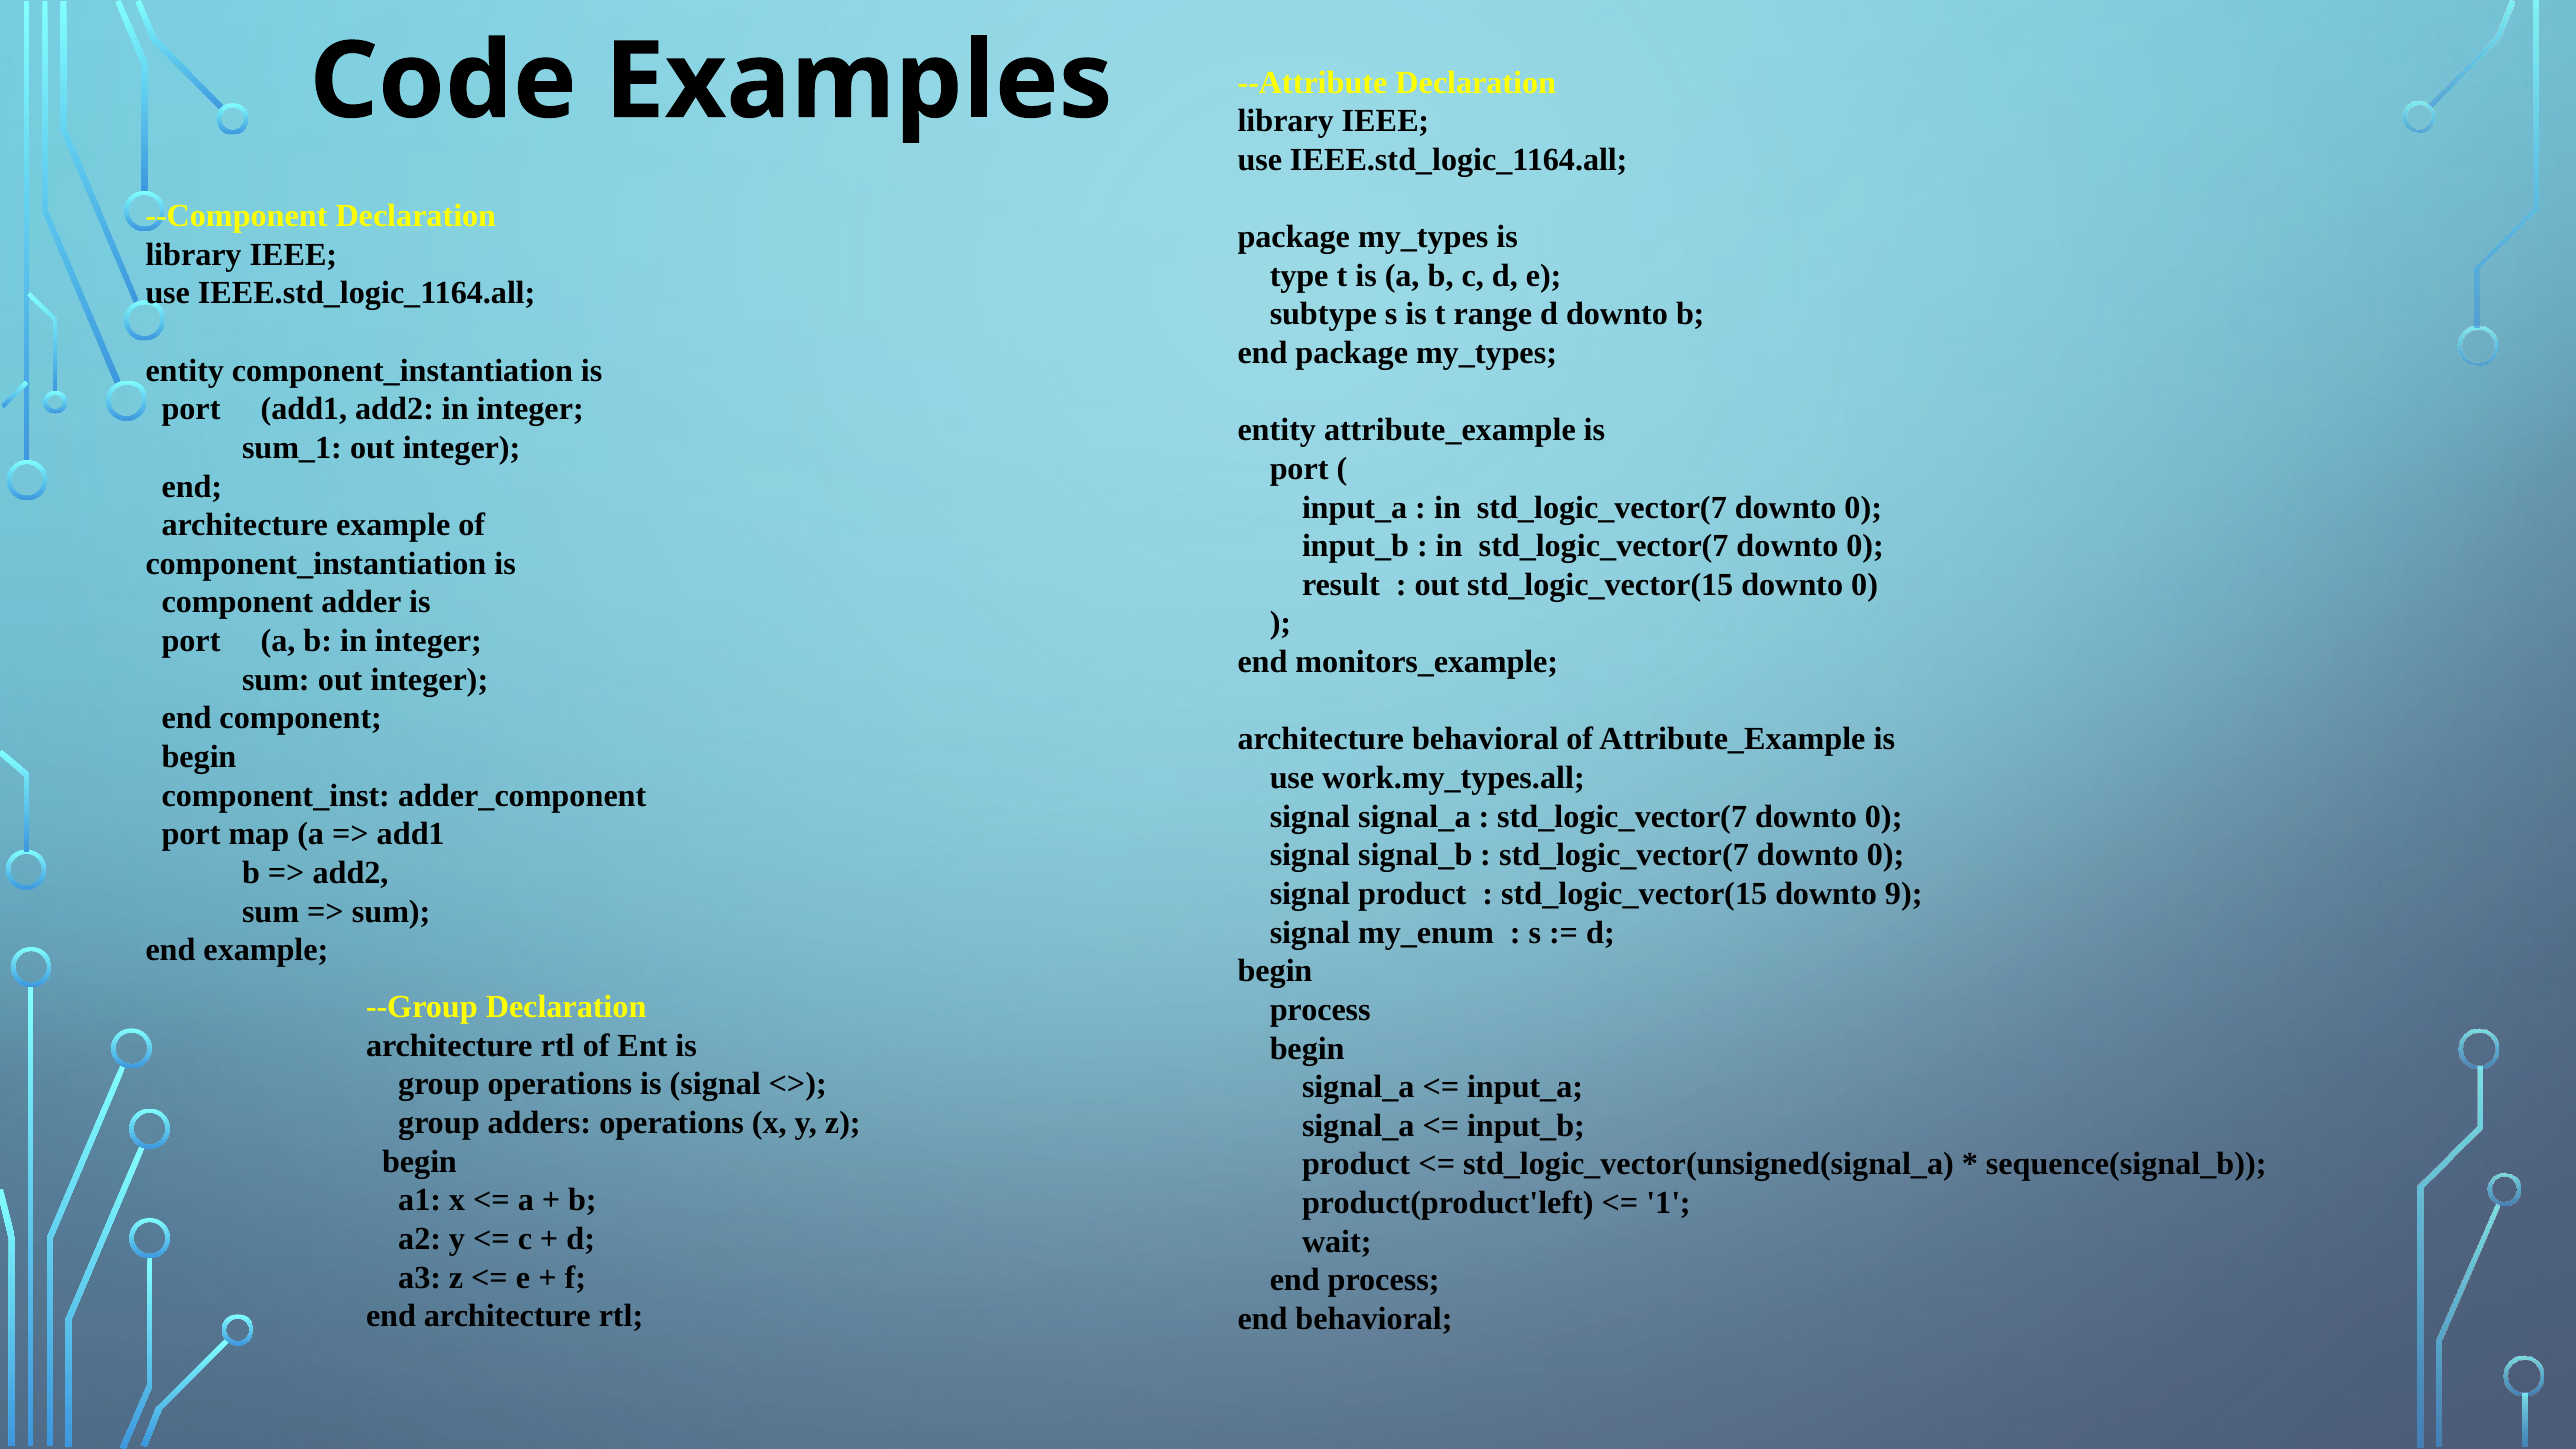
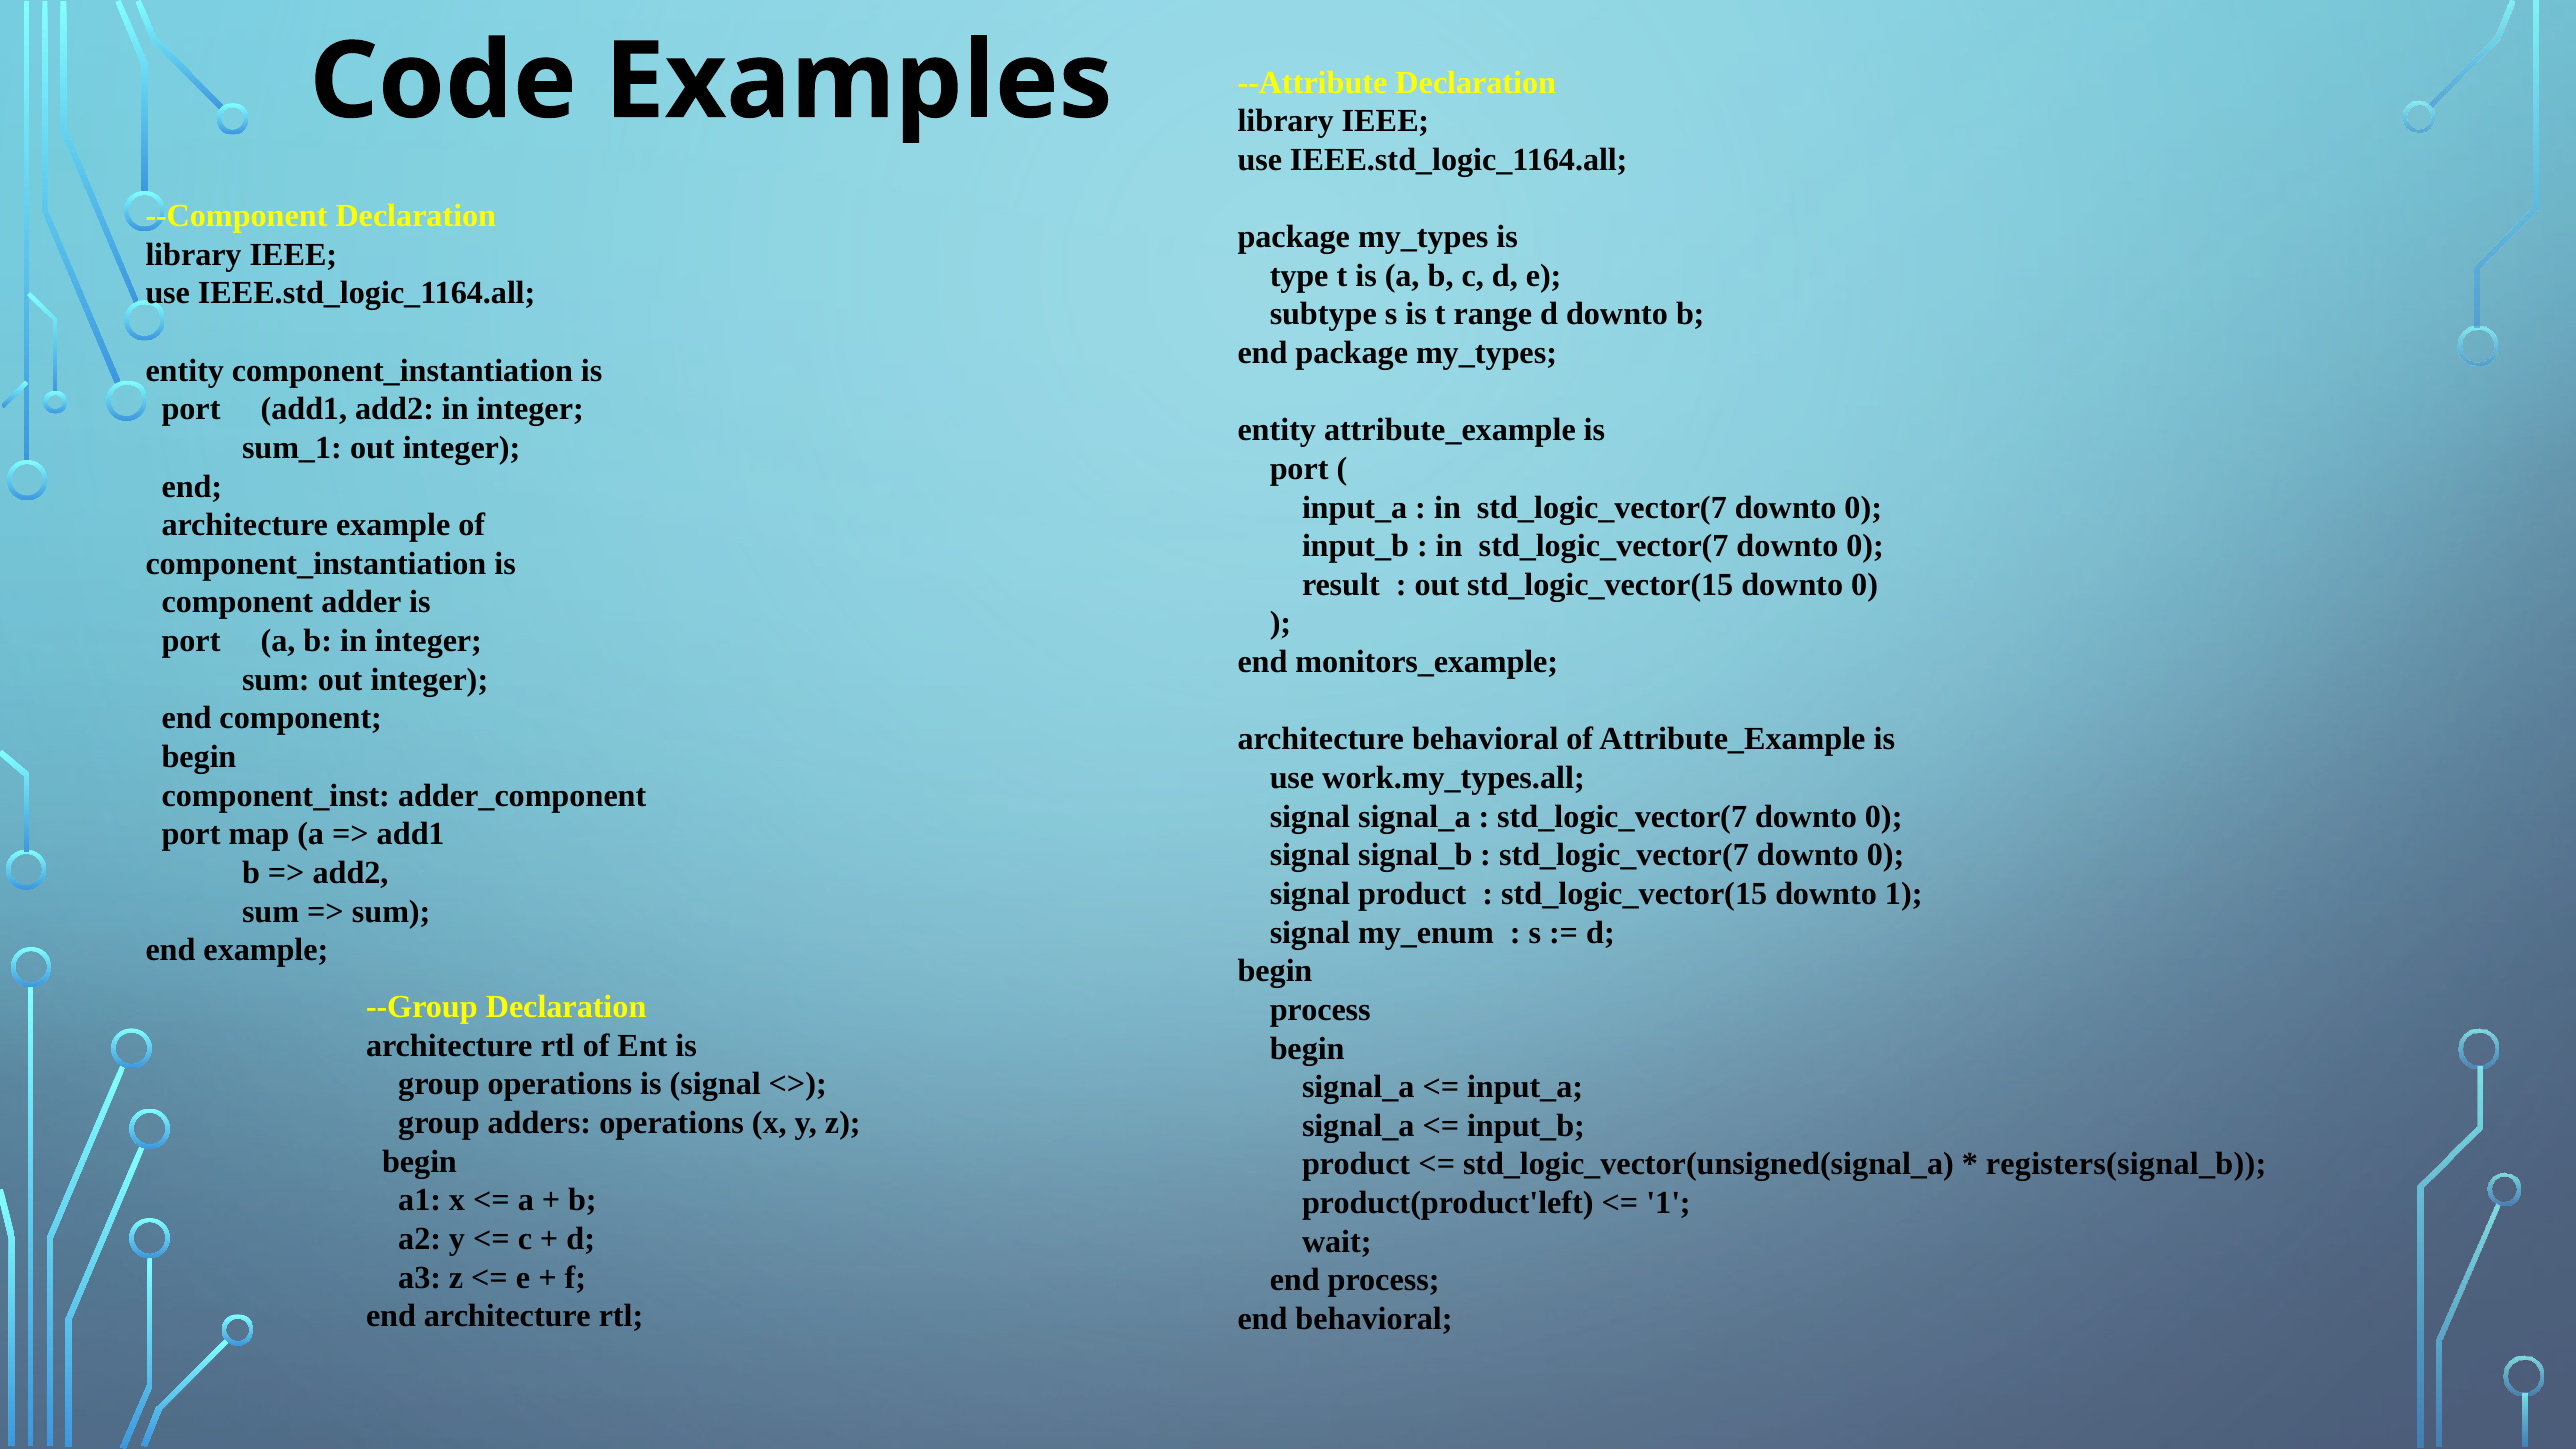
downto 9: 9 -> 1
sequence(signal_b: sequence(signal_b -> registers(signal_b
